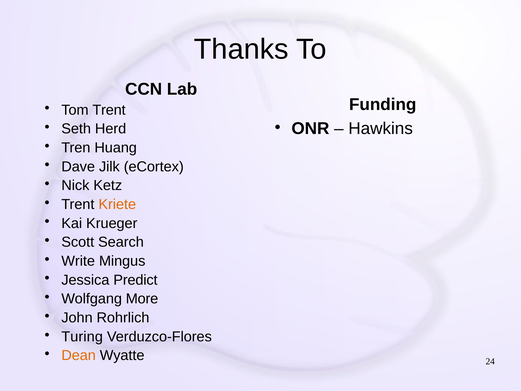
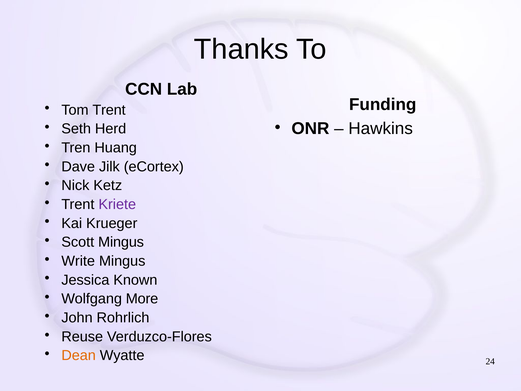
Kriete colour: orange -> purple
Scott Search: Search -> Mingus
Predict: Predict -> Known
Turing: Turing -> Reuse
